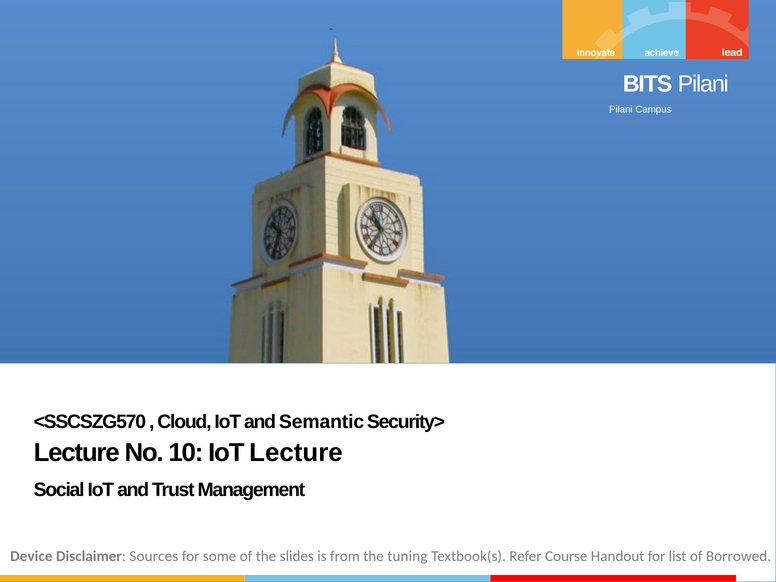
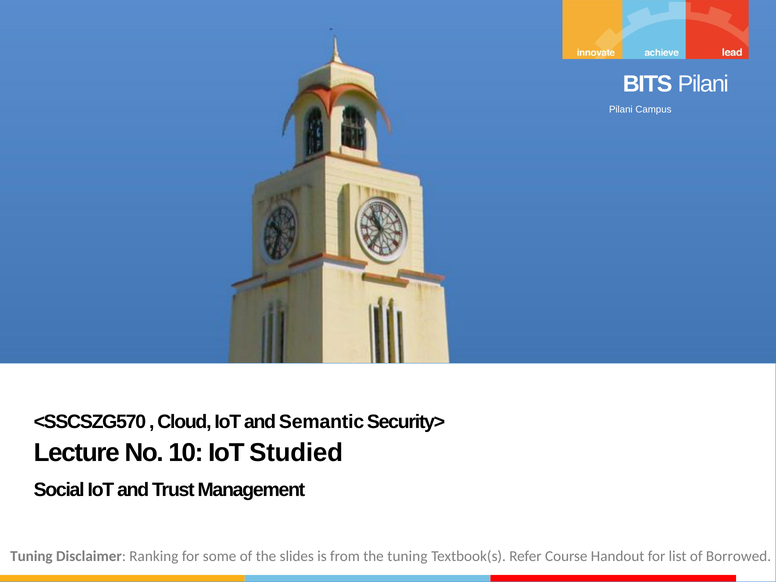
IoT Lecture: Lecture -> Studied
Device at (31, 556): Device -> Tuning
Sources: Sources -> Ranking
